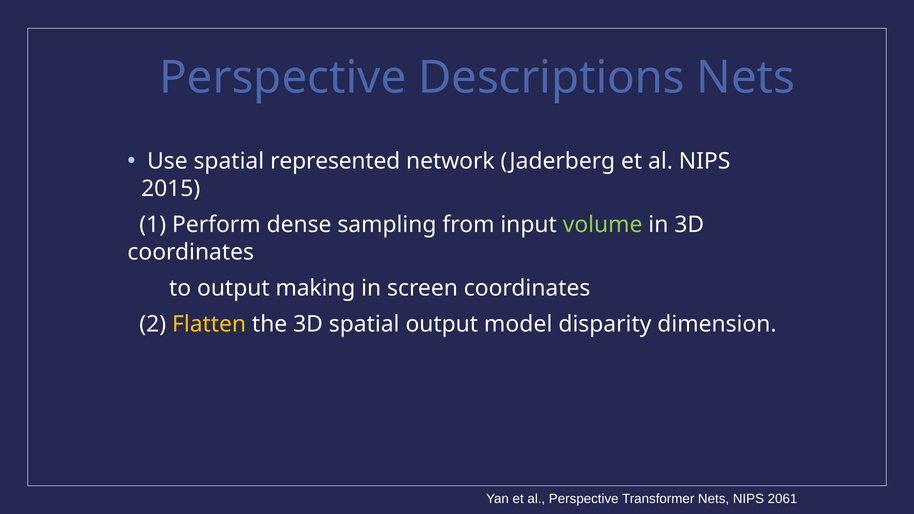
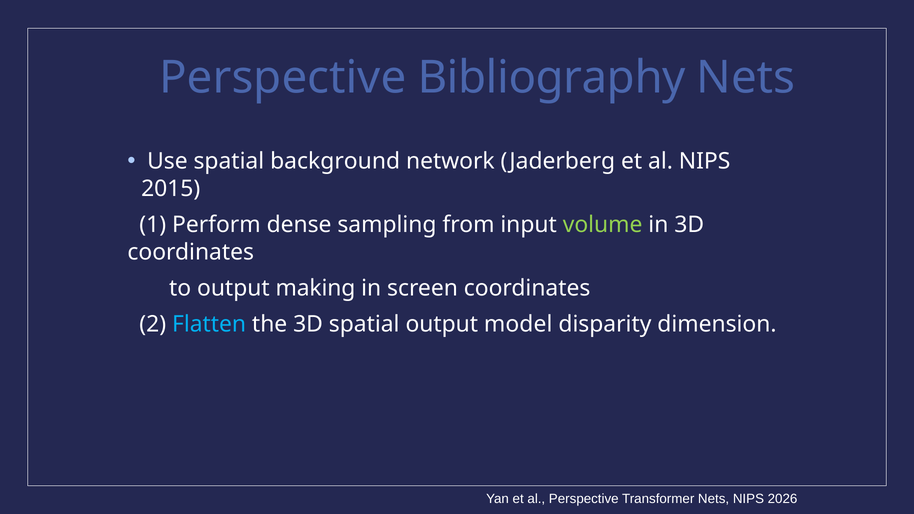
Descriptions: Descriptions -> Bibliography
represented: represented -> background
Flatten colour: yellow -> light blue
2061: 2061 -> 2026
